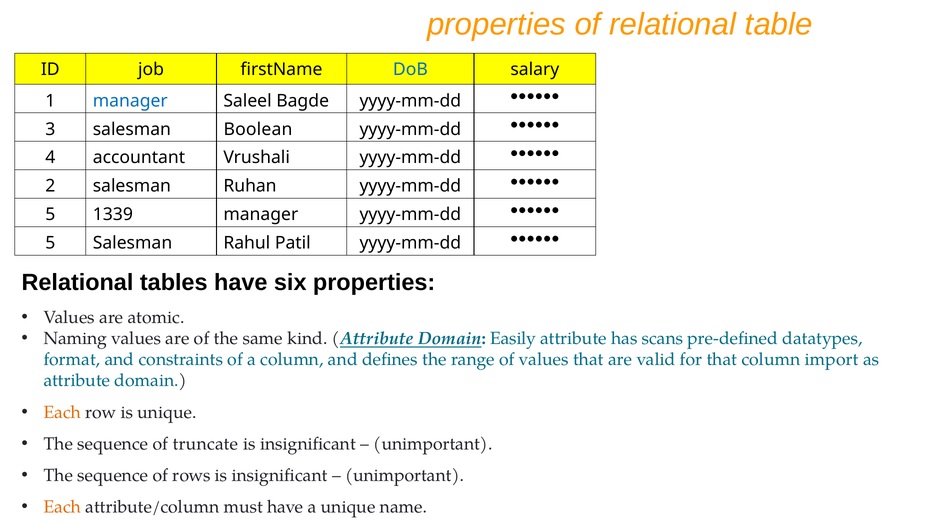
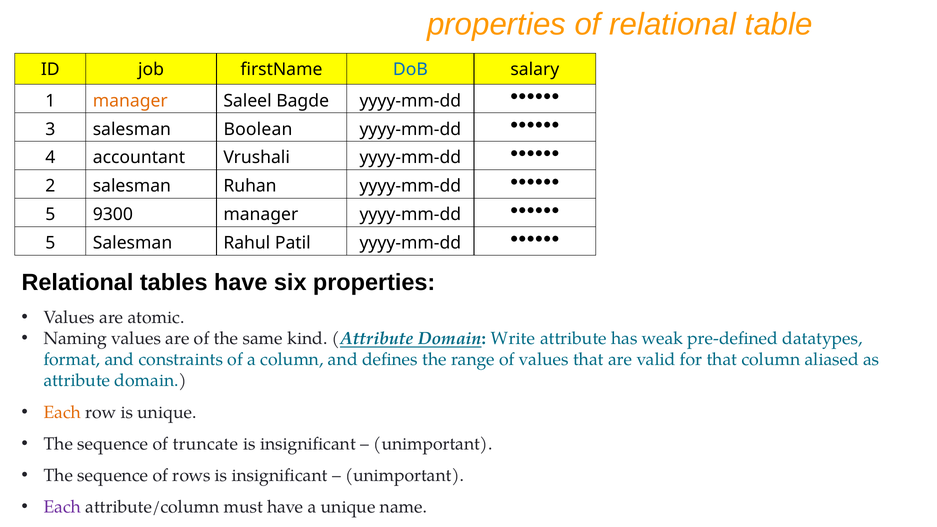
manager at (130, 101) colour: blue -> orange
1339: 1339 -> 9300
Easily: Easily -> Write
scans: scans -> weak
import: import -> aliased
Each at (62, 507) colour: orange -> purple
